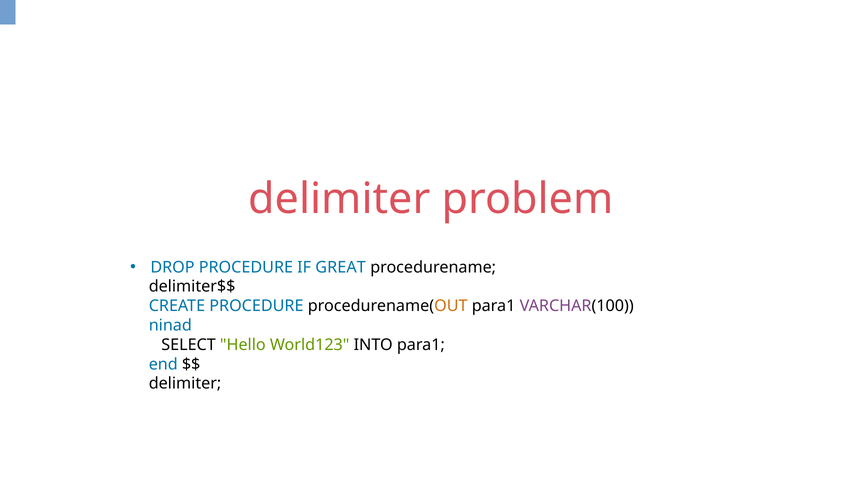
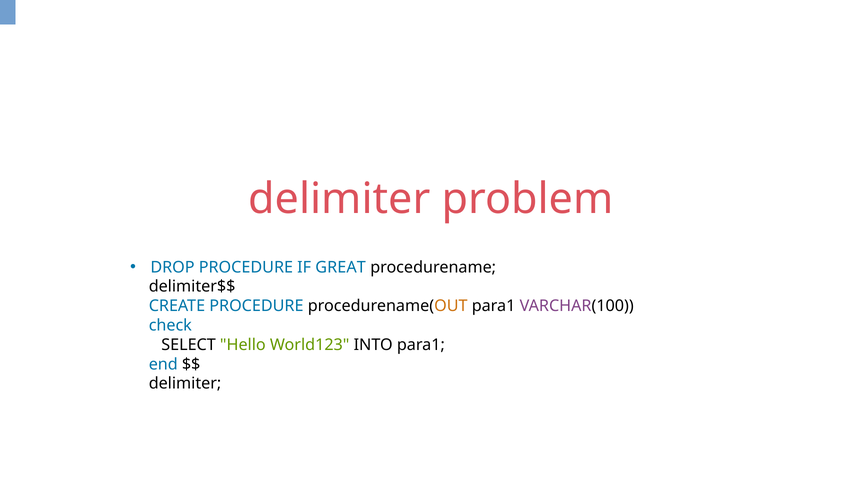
ninad: ninad -> check
